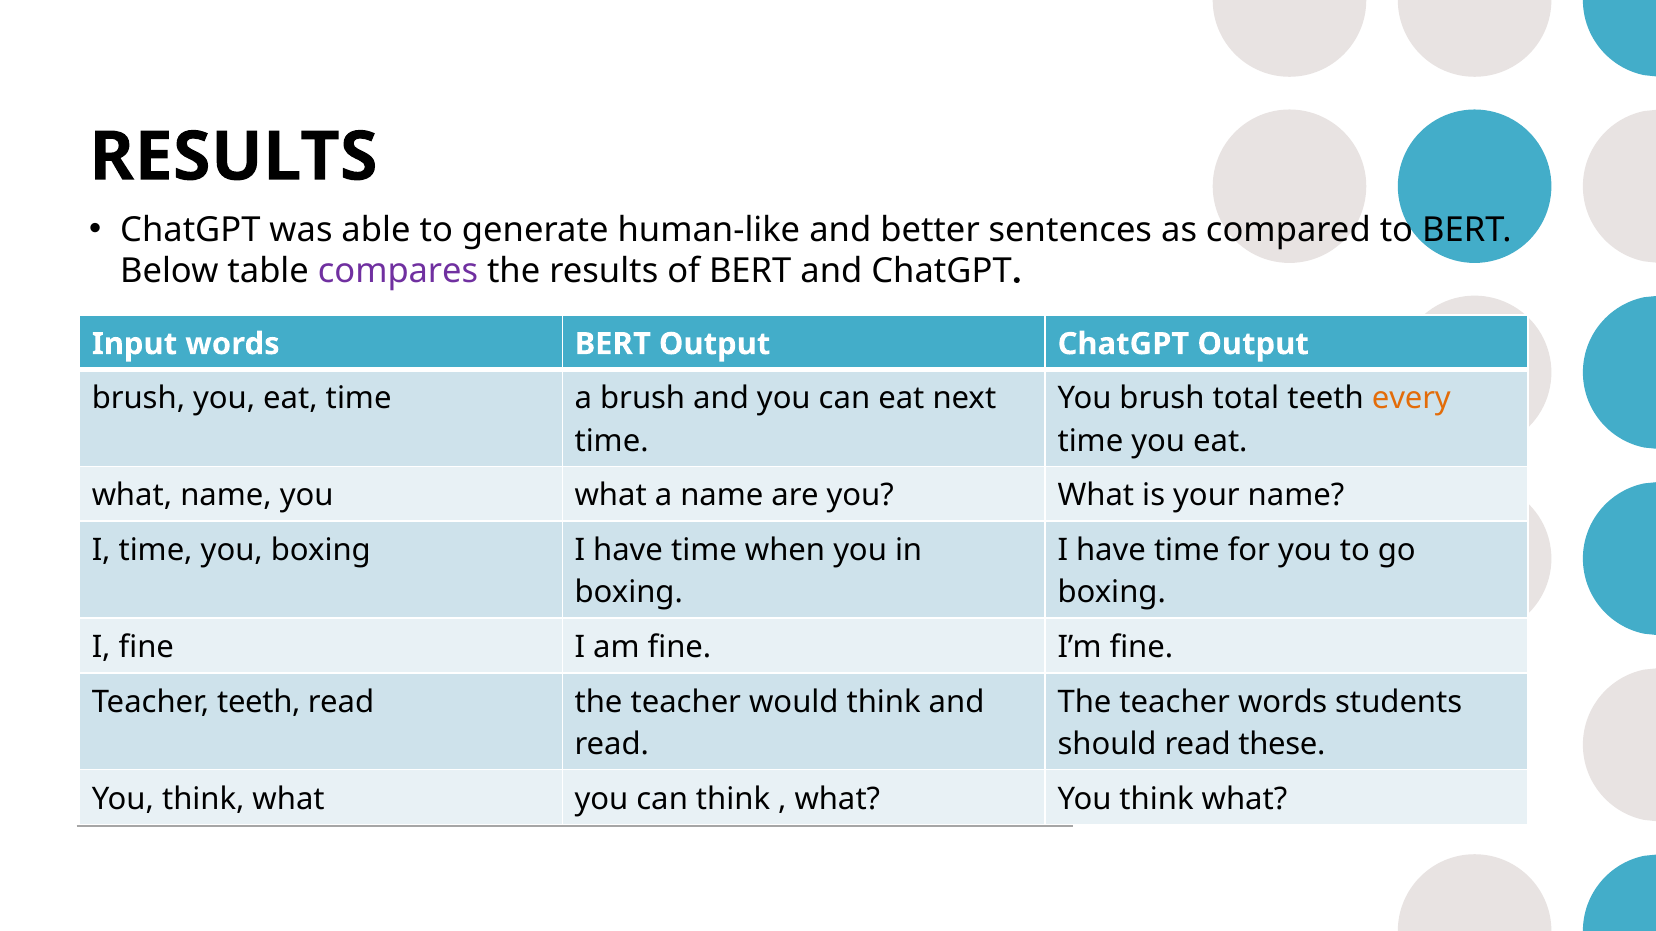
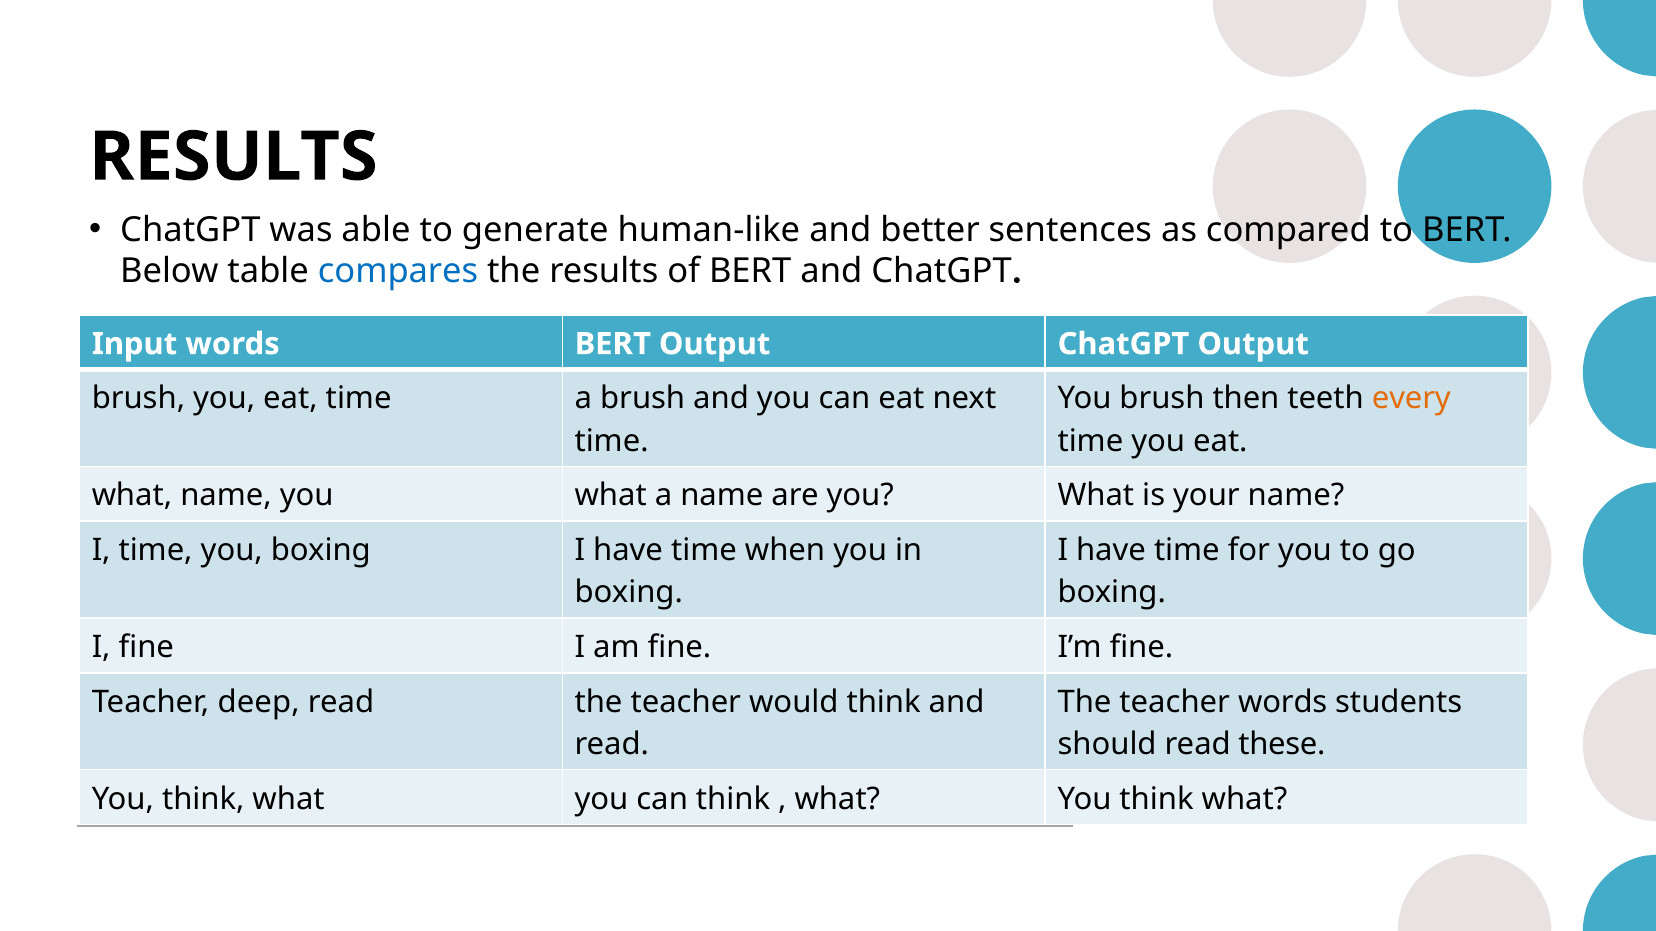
compares colour: purple -> blue
total: total -> then
Teacher teeth: teeth -> deep
